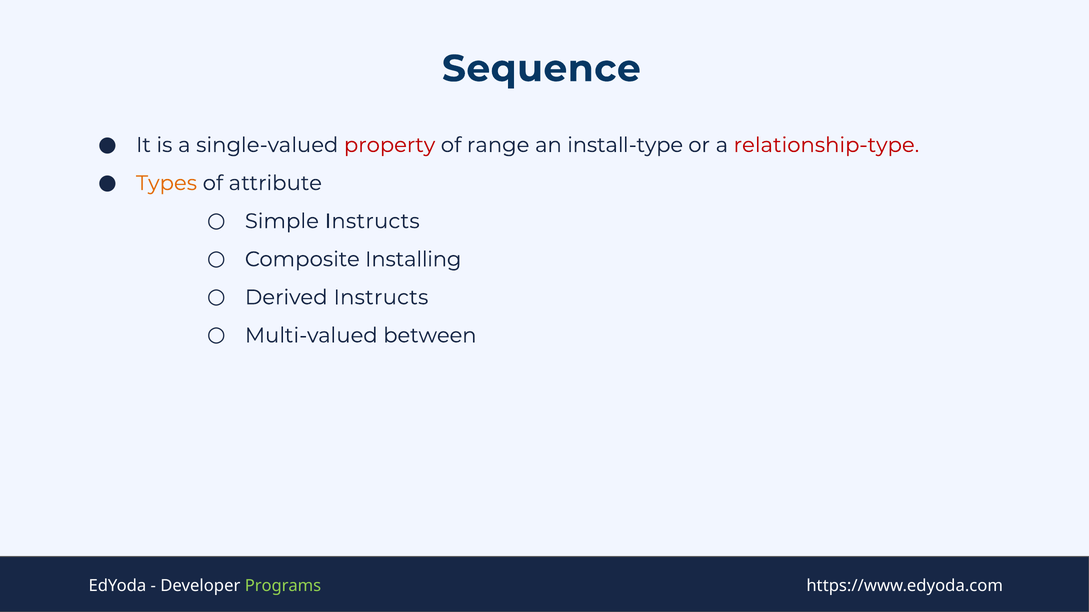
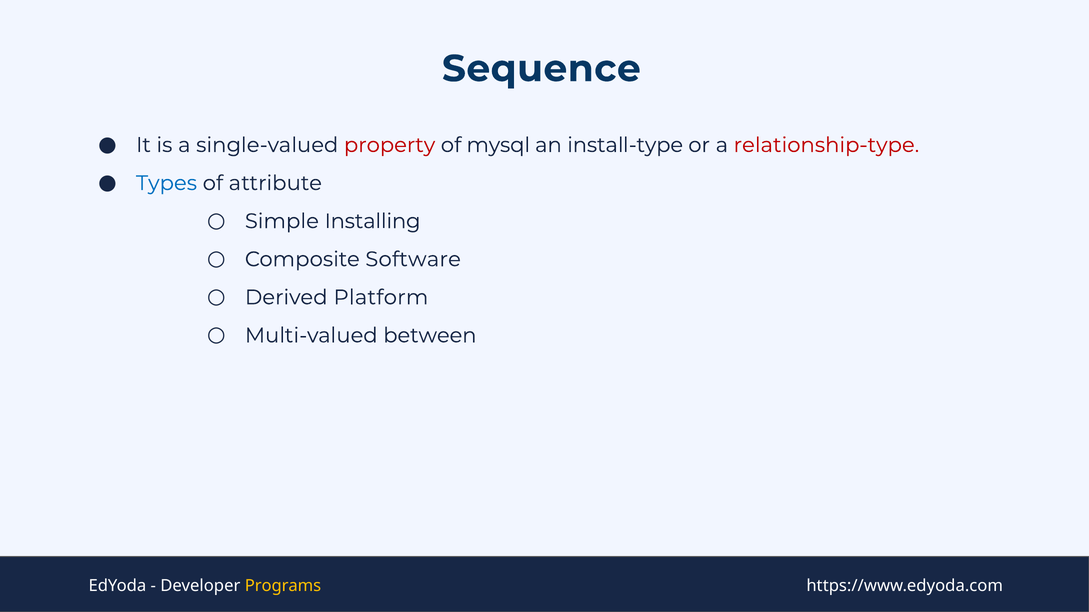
range: range -> mysql
Types colour: orange -> blue
Simple Instructs: Instructs -> Installing
Installing: Installing -> Software
Derived Instructs: Instructs -> Platform
Programs colour: light green -> yellow
